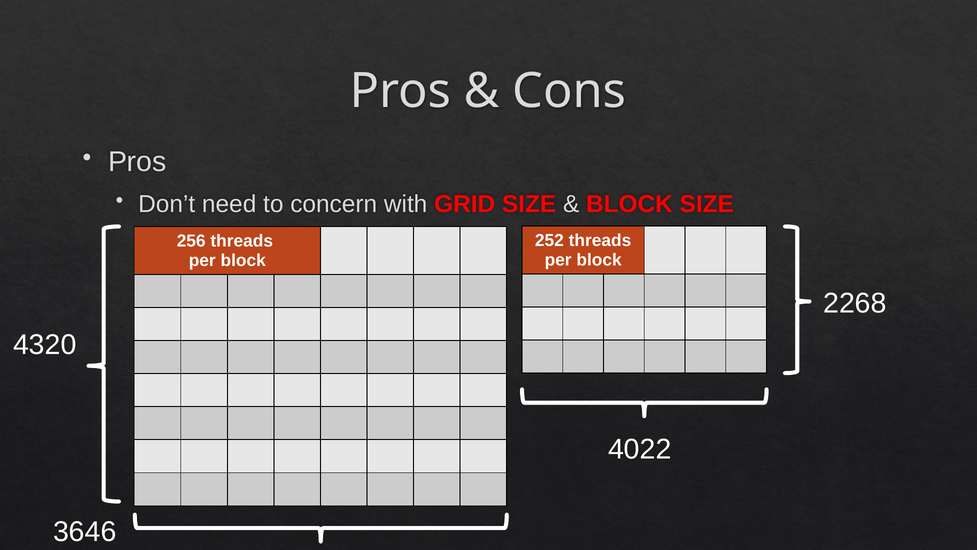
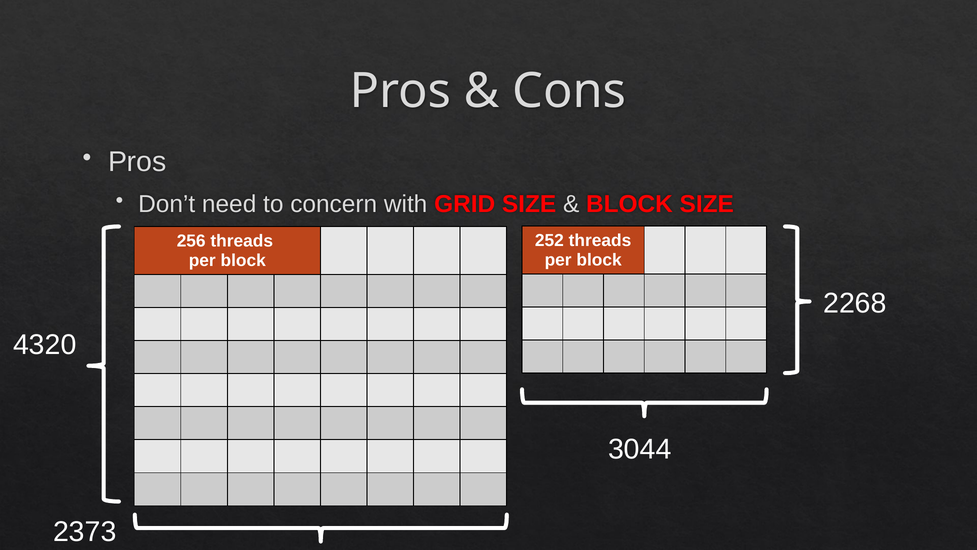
4022: 4022 -> 3044
3646: 3646 -> 2373
